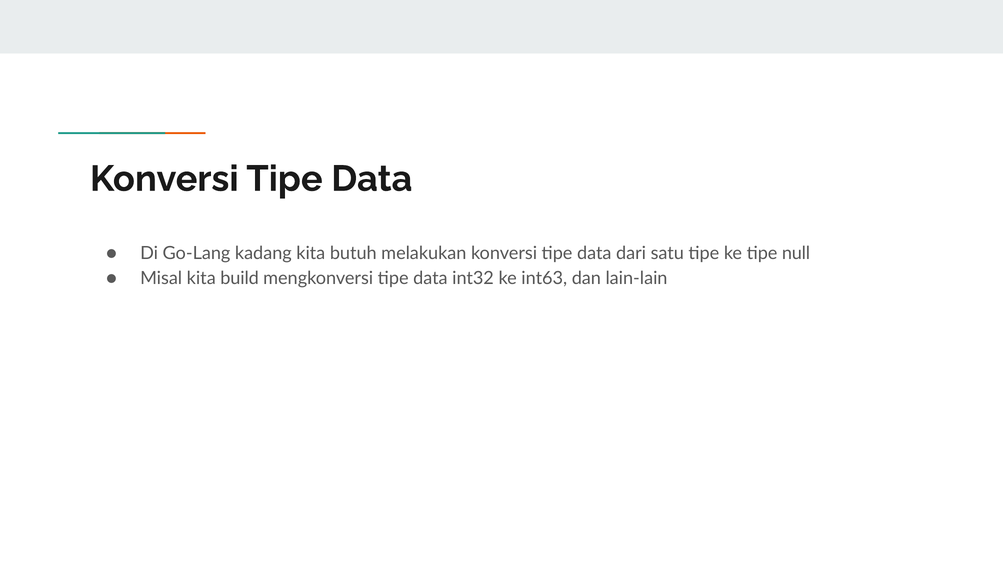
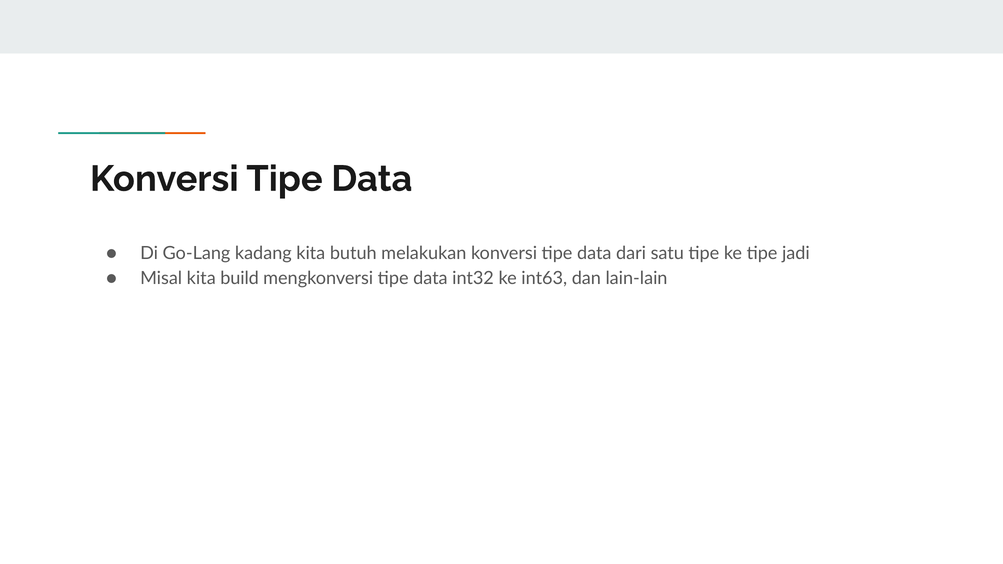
null: null -> jadi
